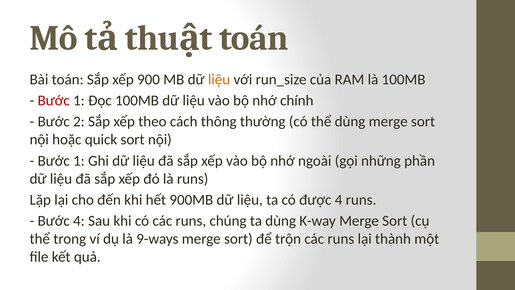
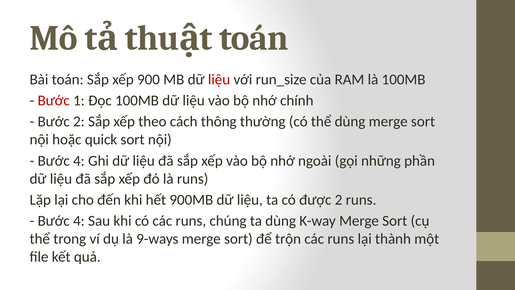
liệu at (219, 80) colour: orange -> red
1 at (79, 161): 1 -> 4
được 4: 4 -> 2
